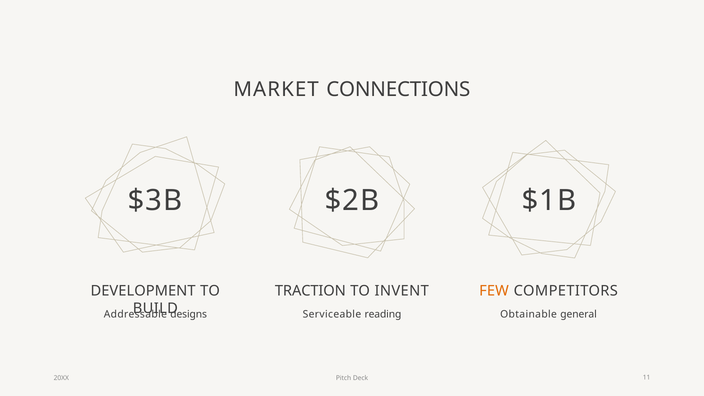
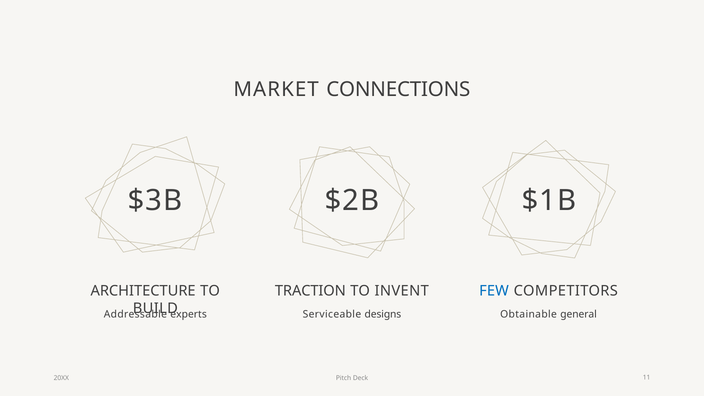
DEVELOPMENT: DEVELOPMENT -> ARCHITECTURE
FEW colour: orange -> blue
designs: designs -> experts
reading: reading -> designs
